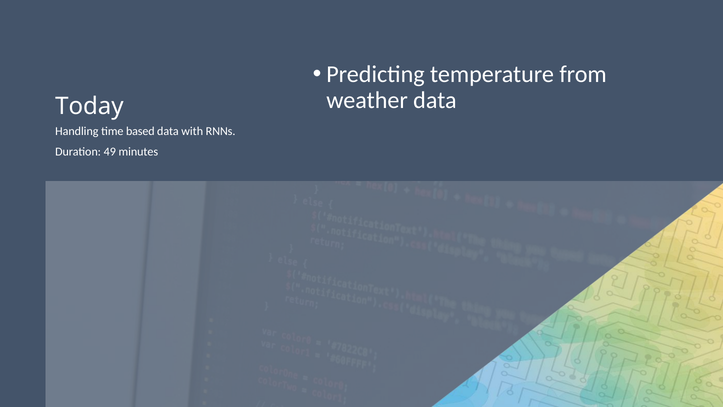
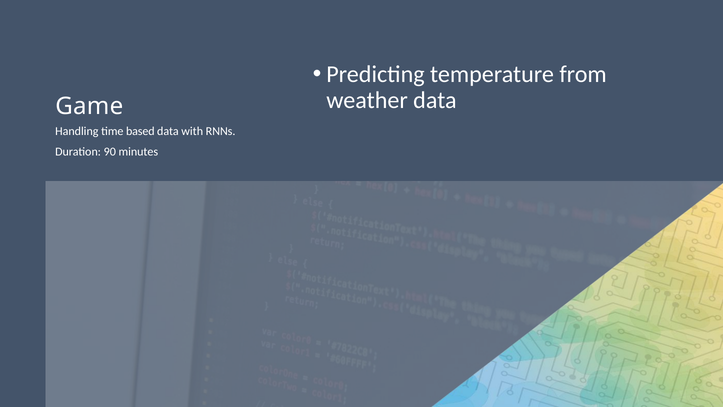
Today: Today -> Game
49: 49 -> 90
